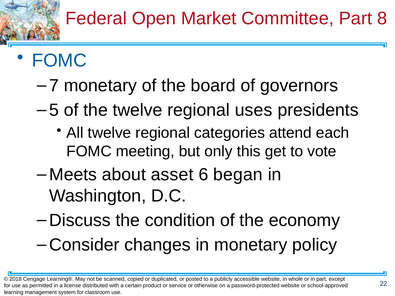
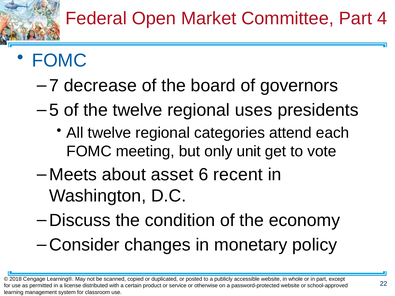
8: 8 -> 4
monetary at (100, 86): monetary -> decrease
this: this -> unit
began: began -> recent
